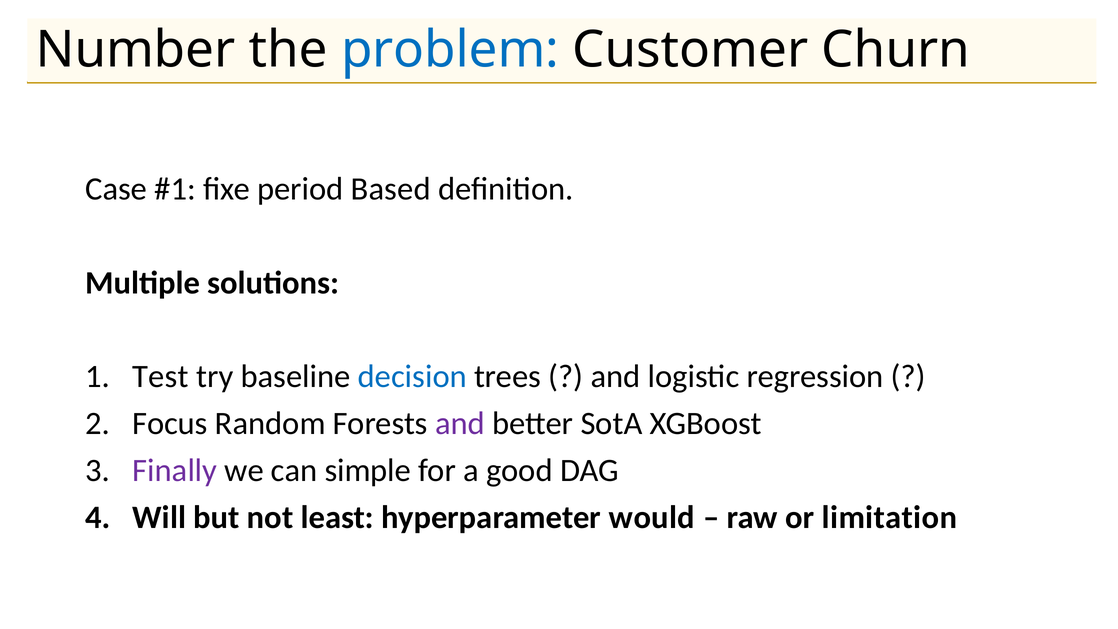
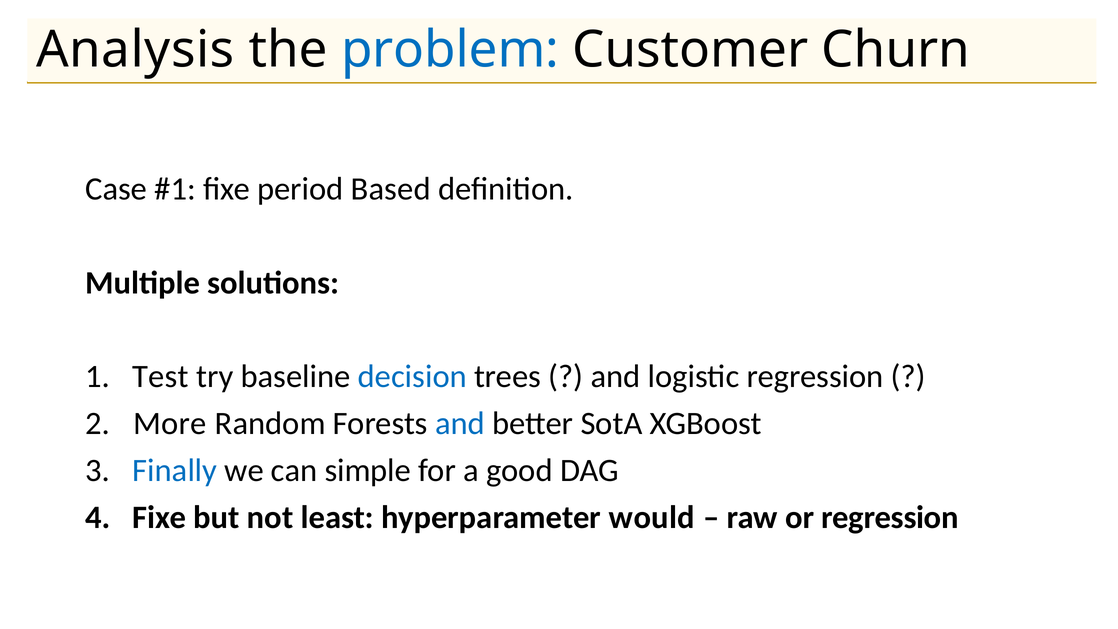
Number: Number -> Analysis
Focus: Focus -> More
and at (460, 423) colour: purple -> blue
Finally colour: purple -> blue
Will at (159, 517): Will -> Fixe
or limitation: limitation -> regression
